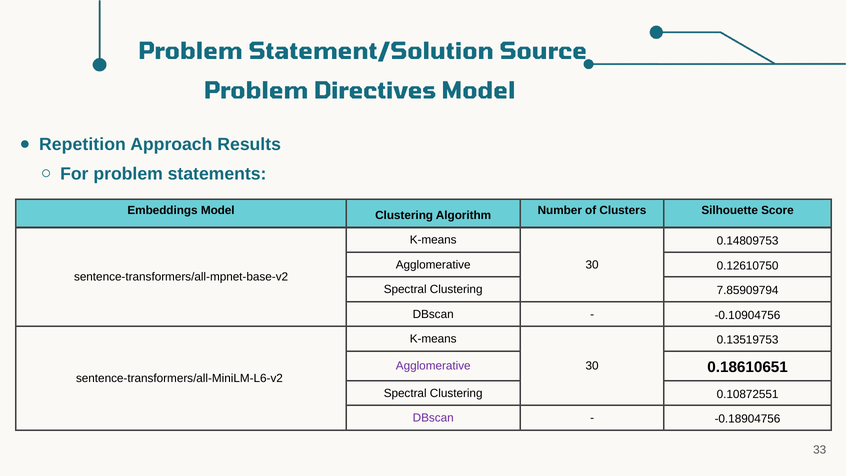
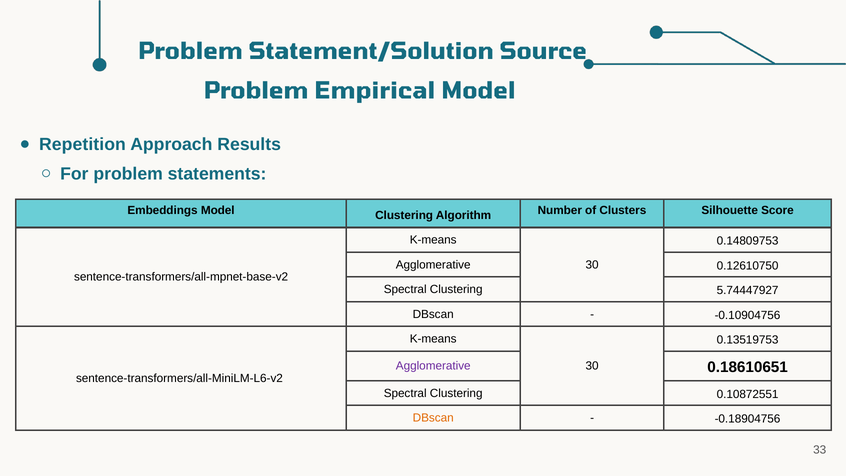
Directives: Directives -> Empirical
7.85909794: 7.85909794 -> 5.74447927
DBscan at (433, 418) colour: purple -> orange
